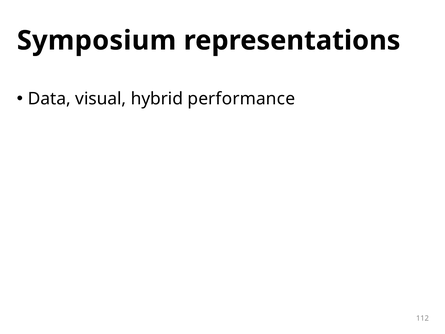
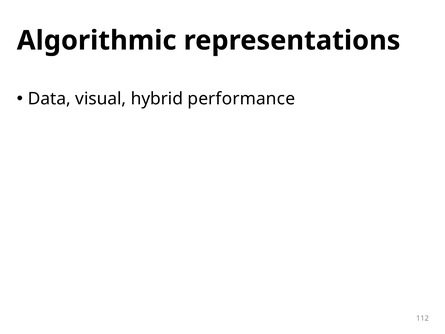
Symposium: Symposium -> Algorithmic
